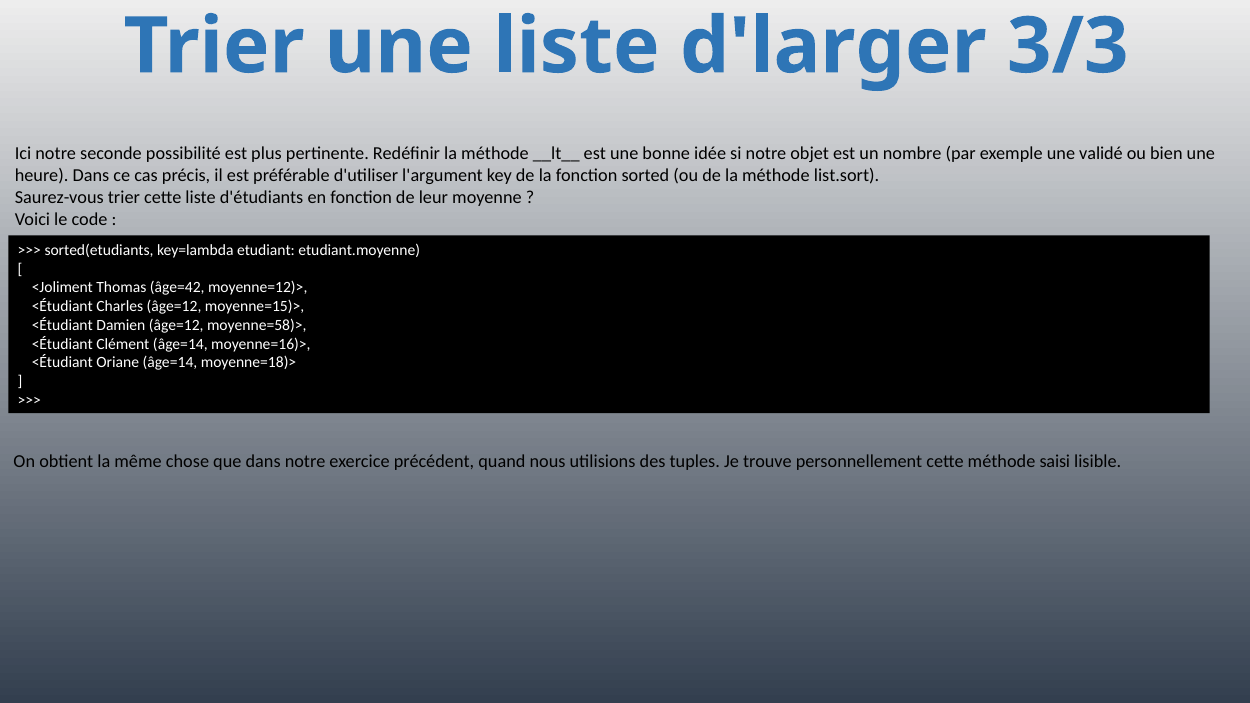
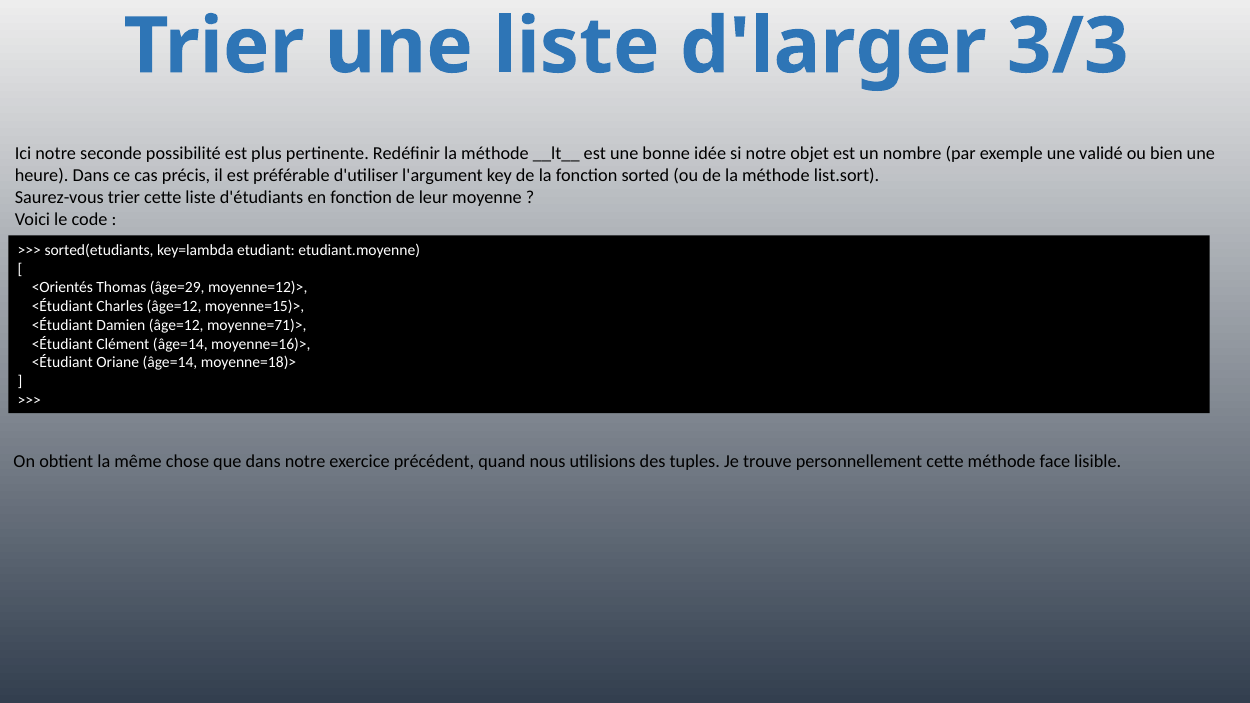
<Joliment: <Joliment -> <Orientés
âge=42: âge=42 -> âge=29
moyenne=58)>: moyenne=58)> -> moyenne=71)>
saisi: saisi -> face
